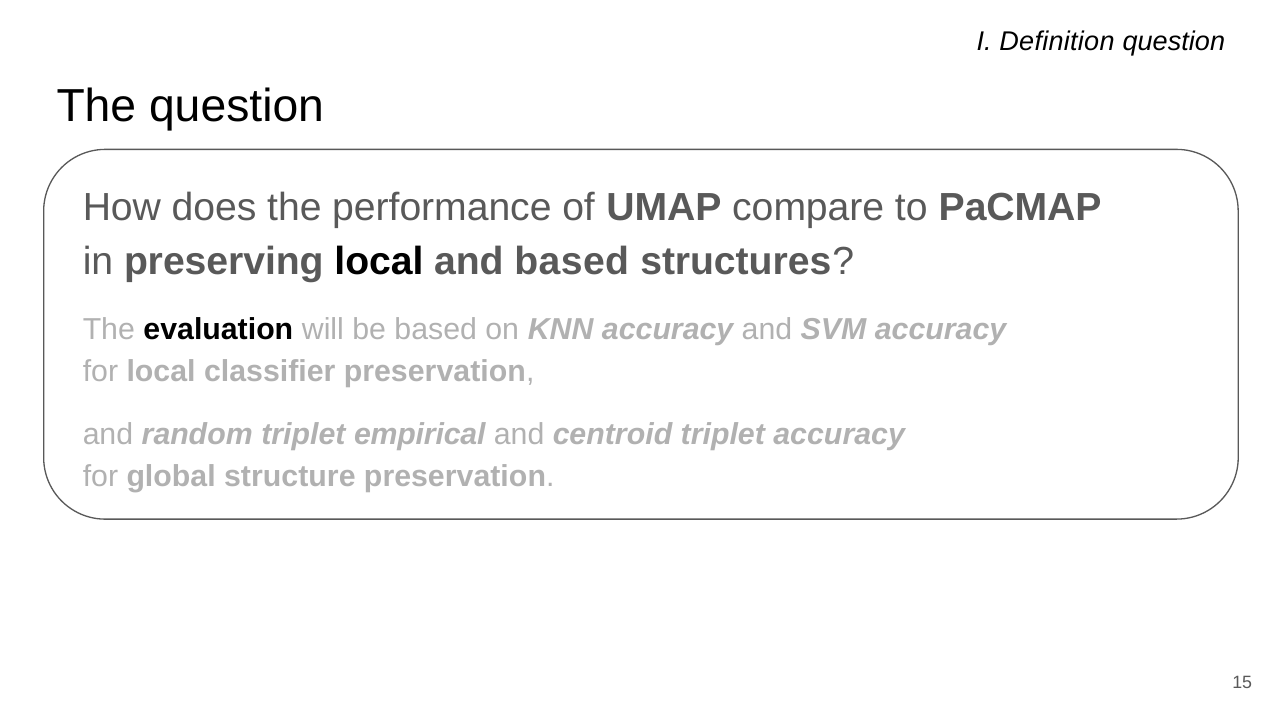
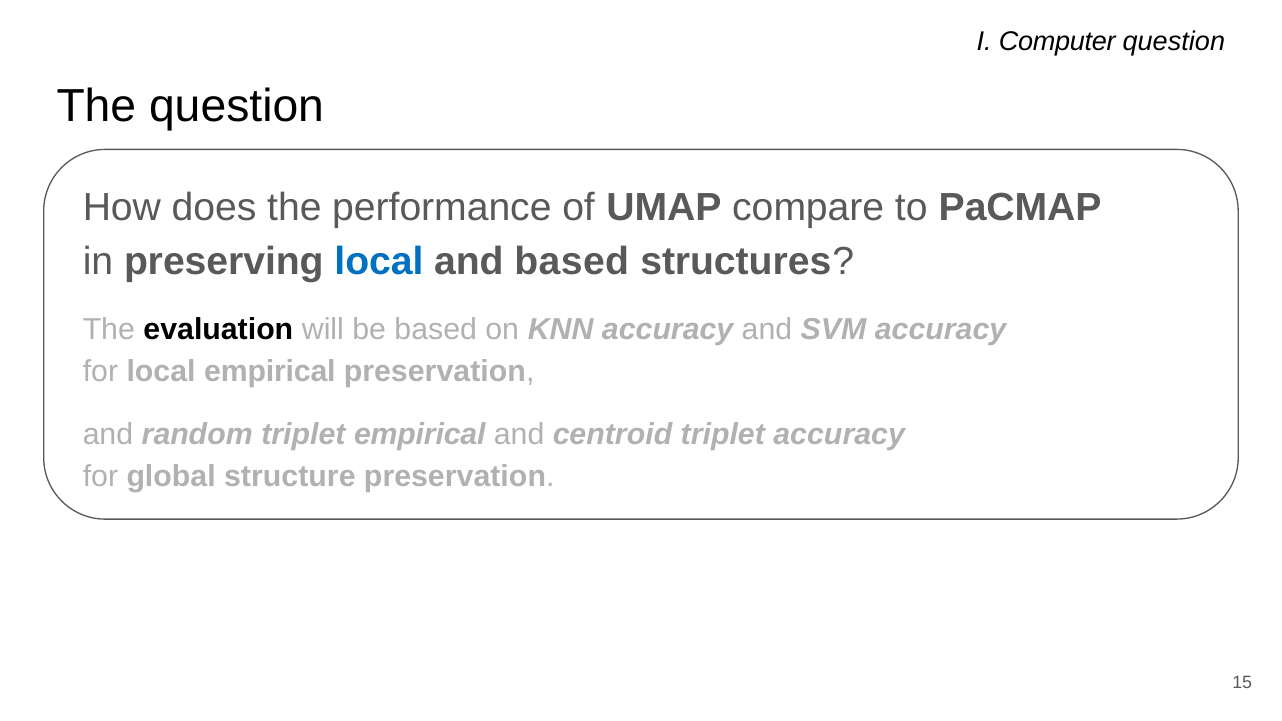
Definition: Definition -> Computer
local at (379, 262) colour: black -> blue
local classifier: classifier -> empirical
